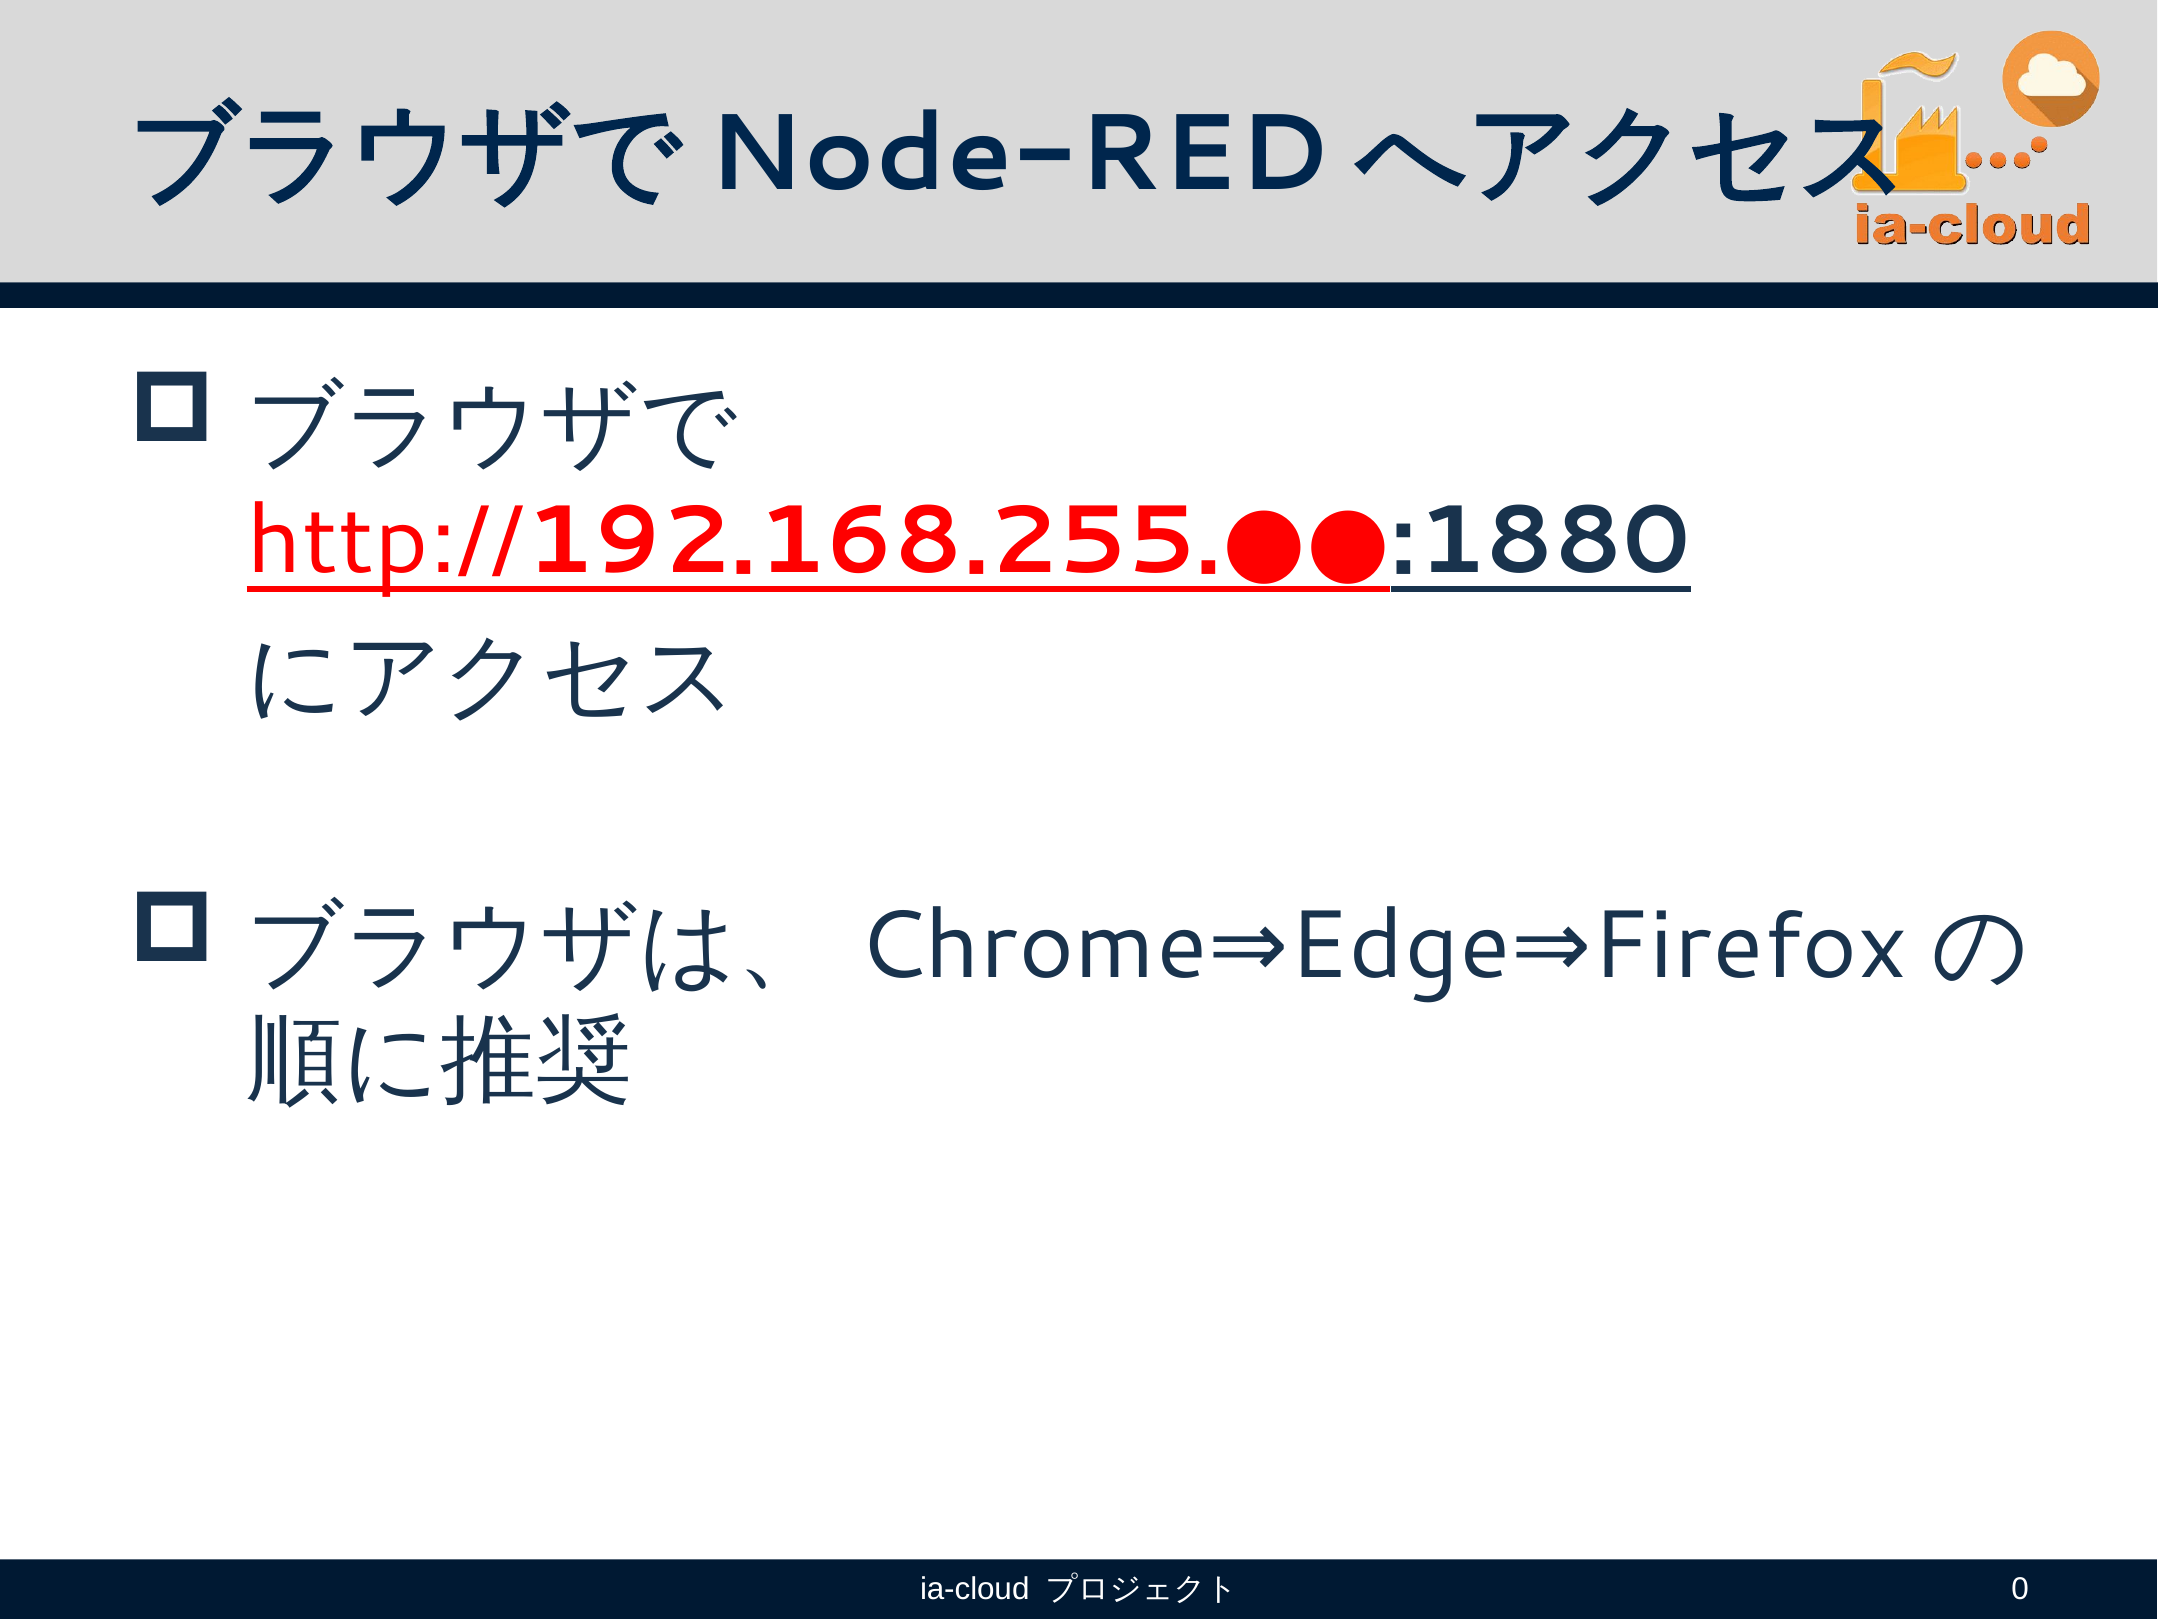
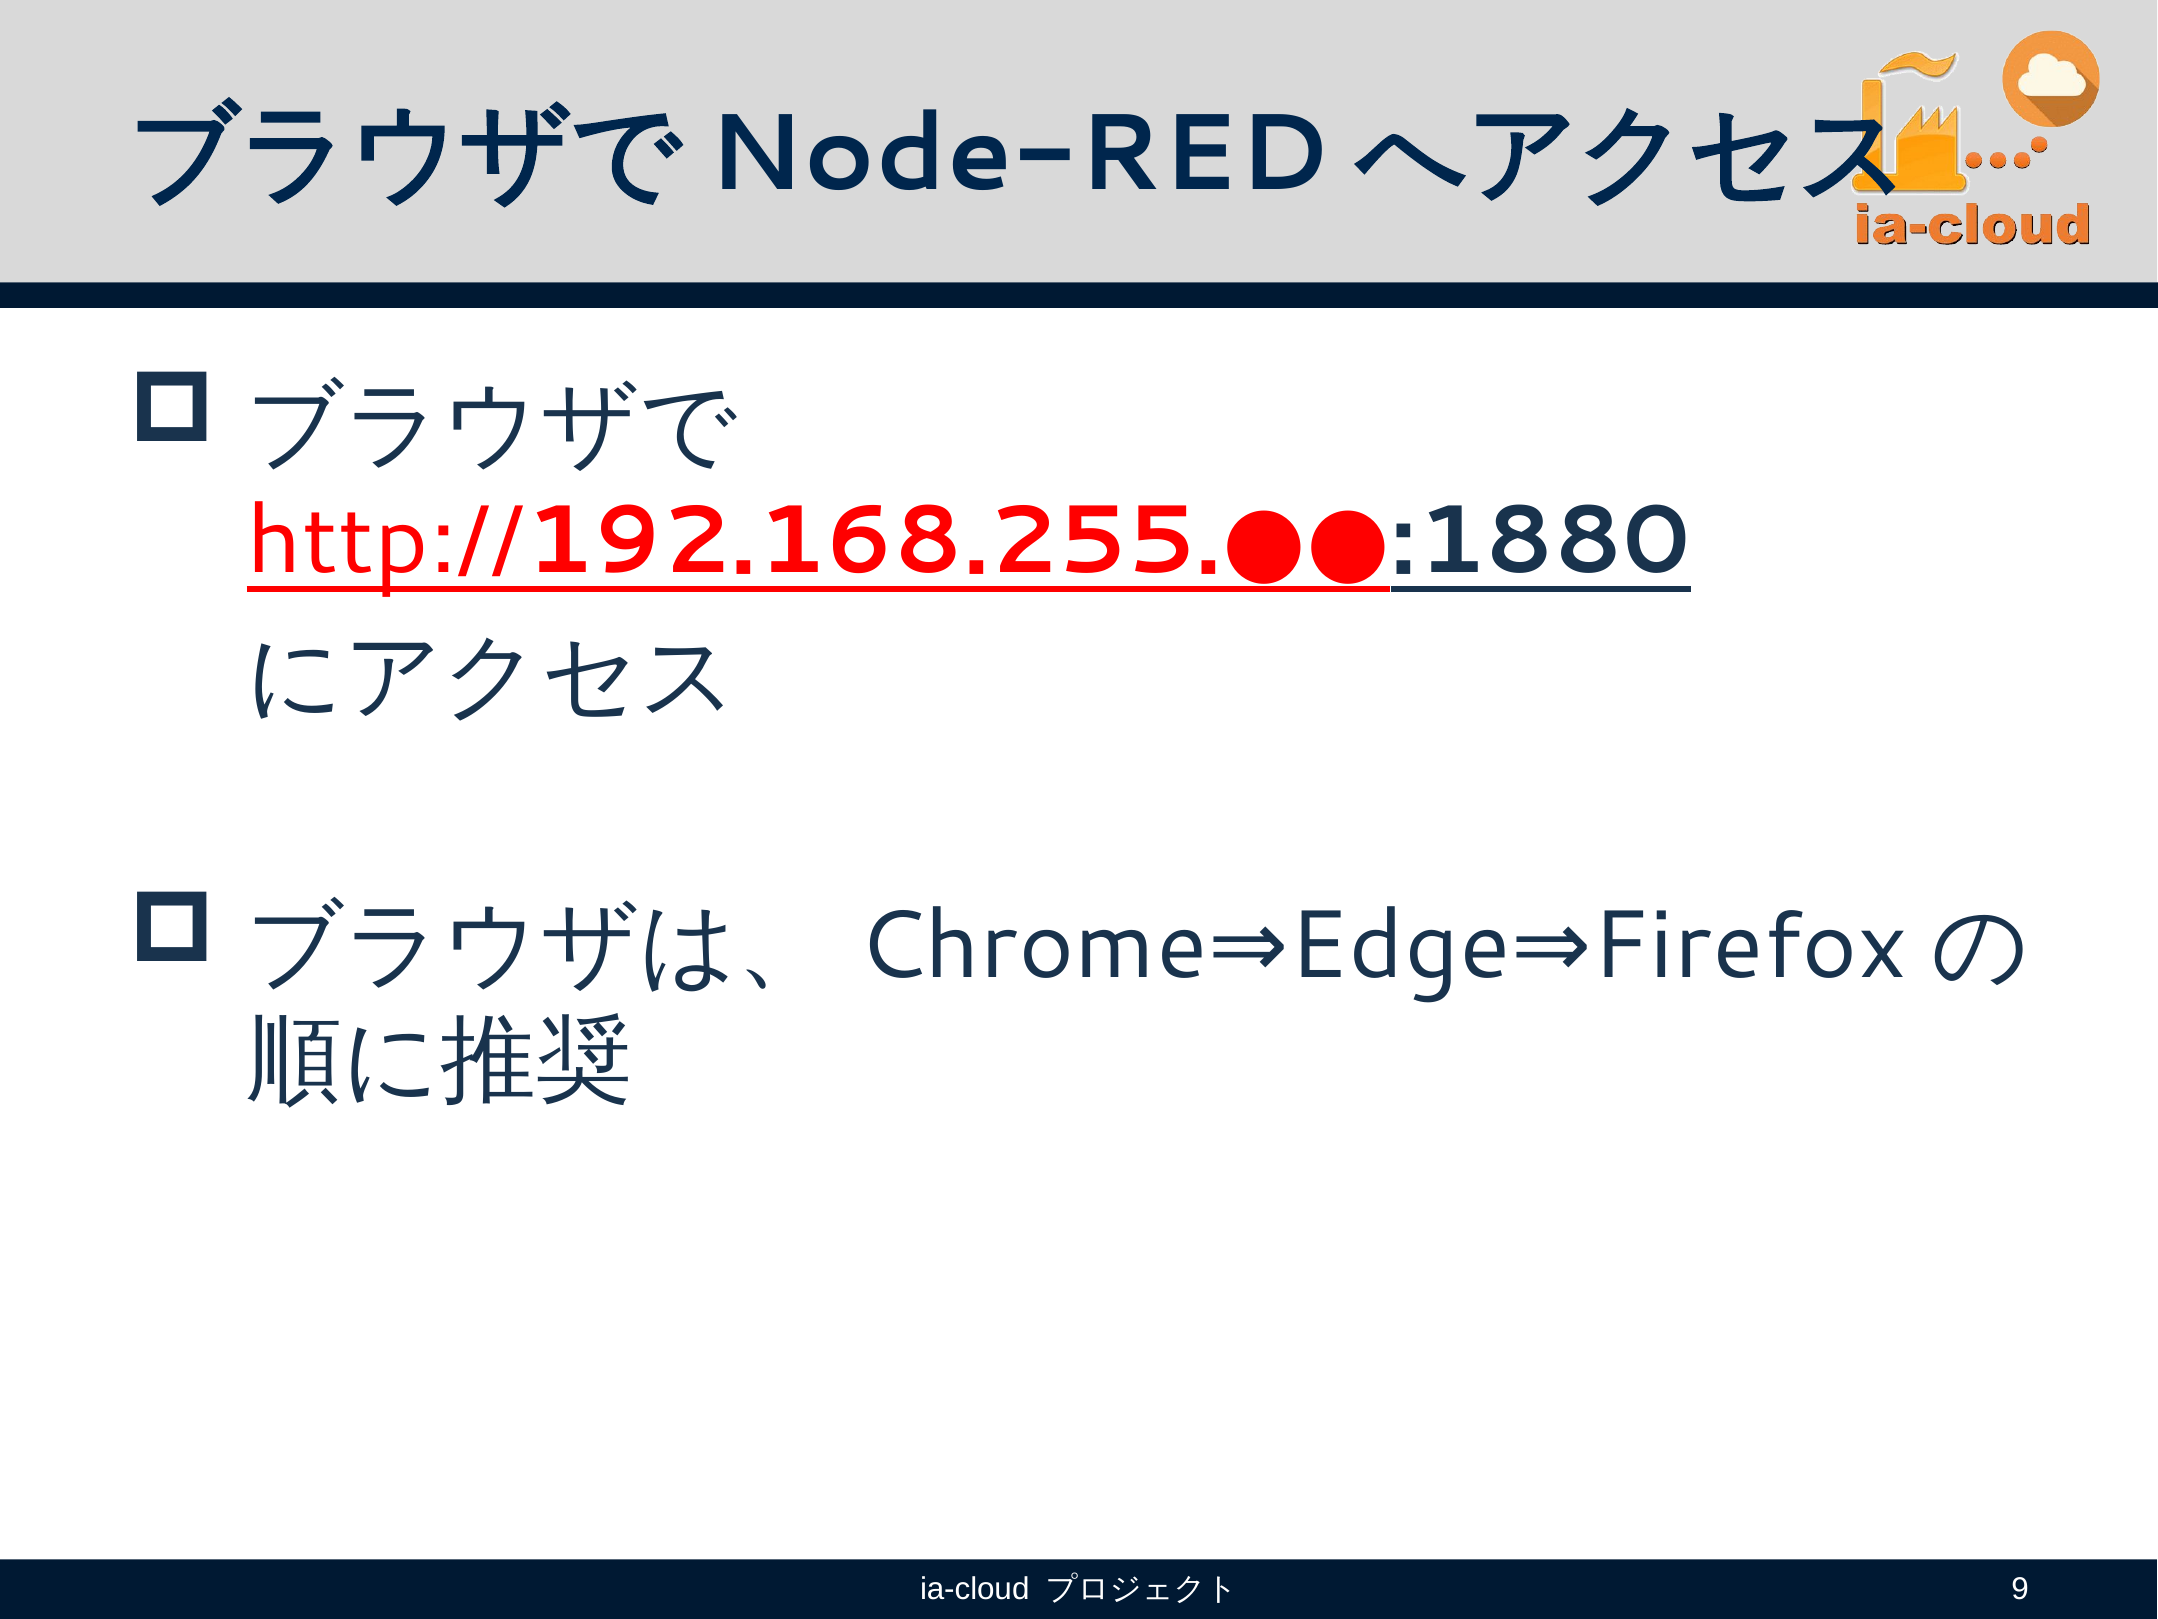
0: 0 -> 9
